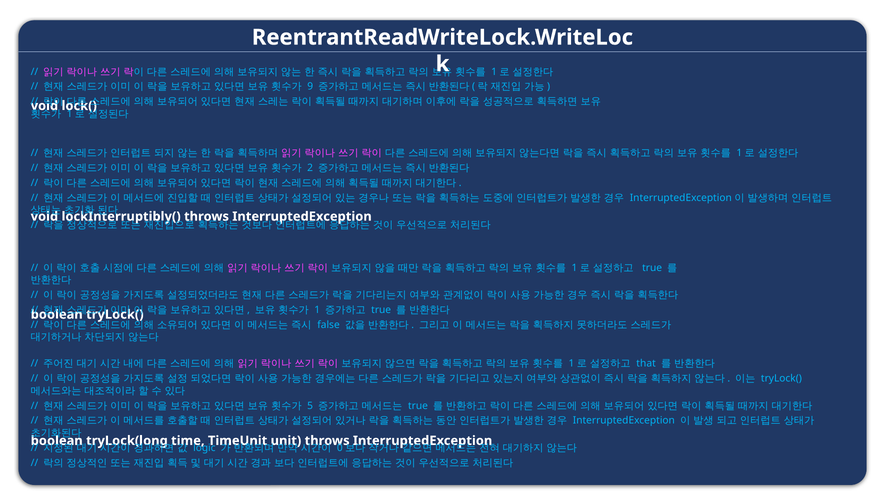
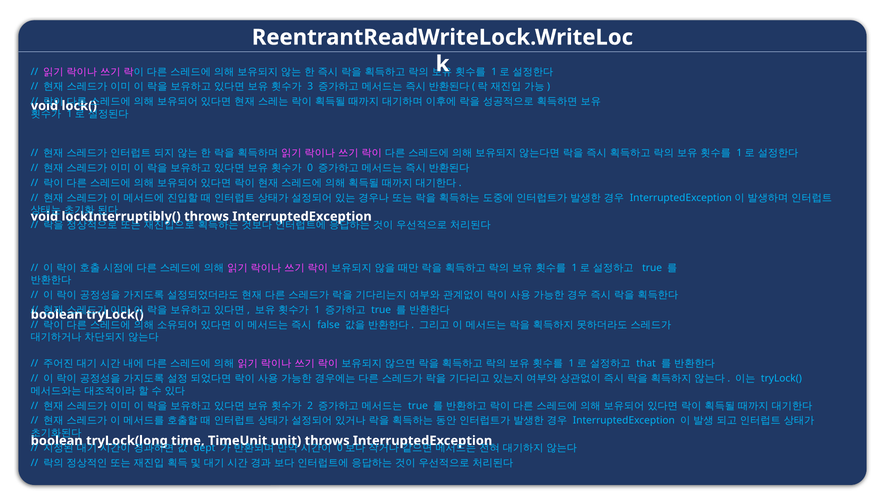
9: 9 -> 3
2: 2 -> 0
5: 5 -> 2
logic: logic -> dept
